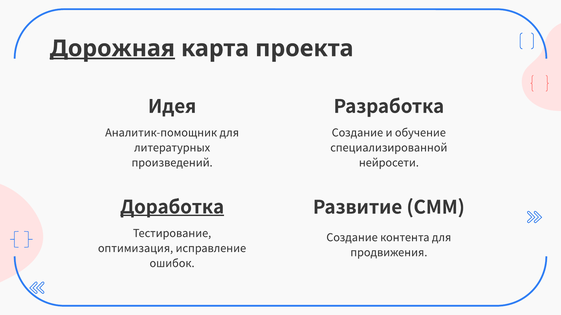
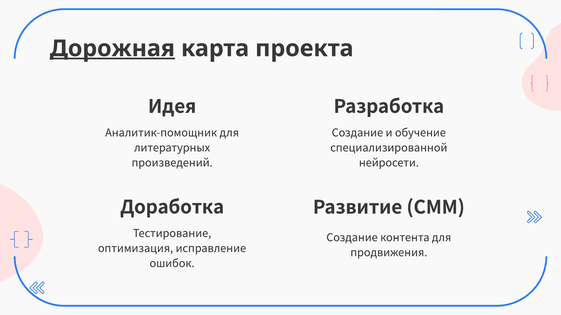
Доработка underline: present -> none
